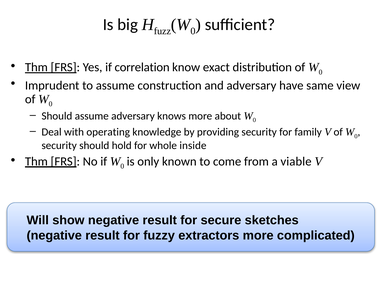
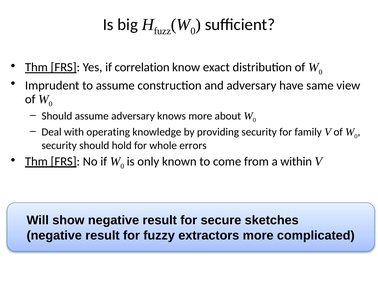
inside: inside -> errors
viable: viable -> within
